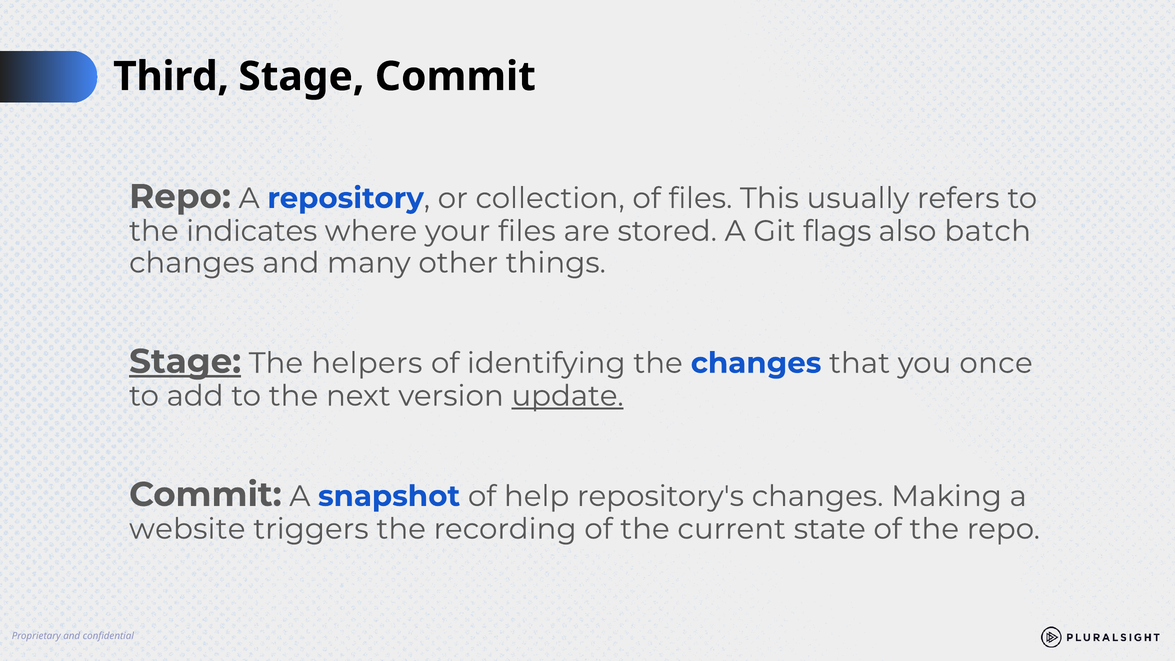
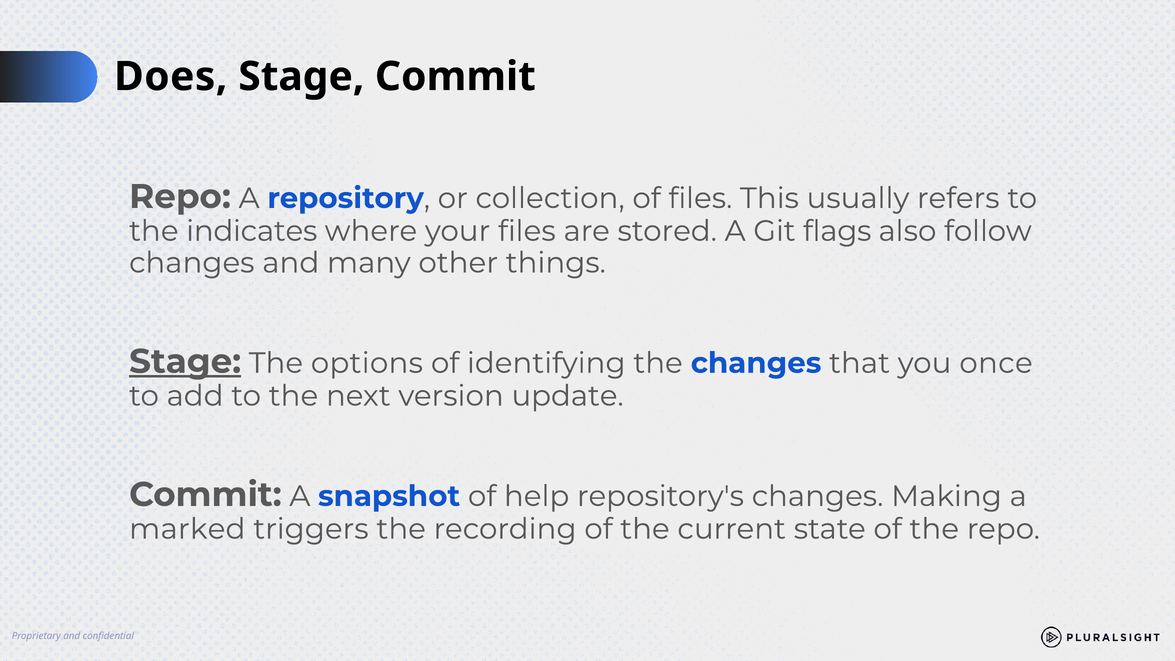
Third: Third -> Does
batch: batch -> follow
helpers: helpers -> options
update underline: present -> none
website: website -> marked
